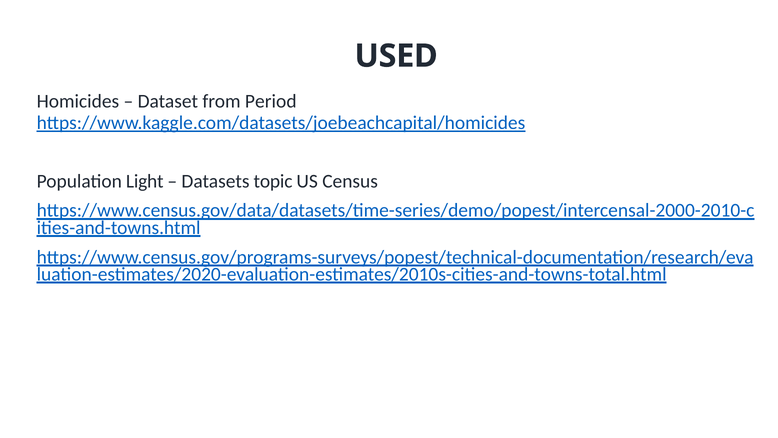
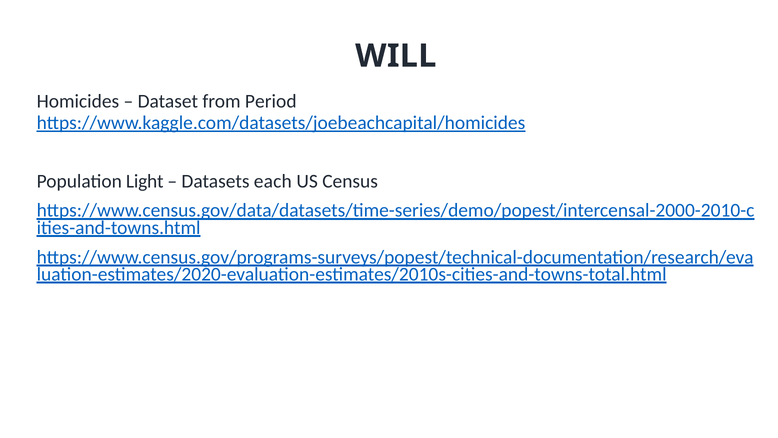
USED: USED -> WILL
topic: topic -> each
